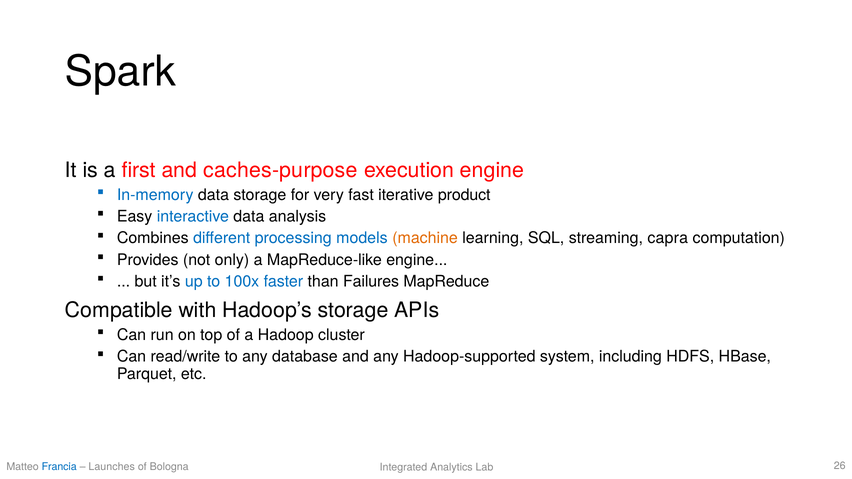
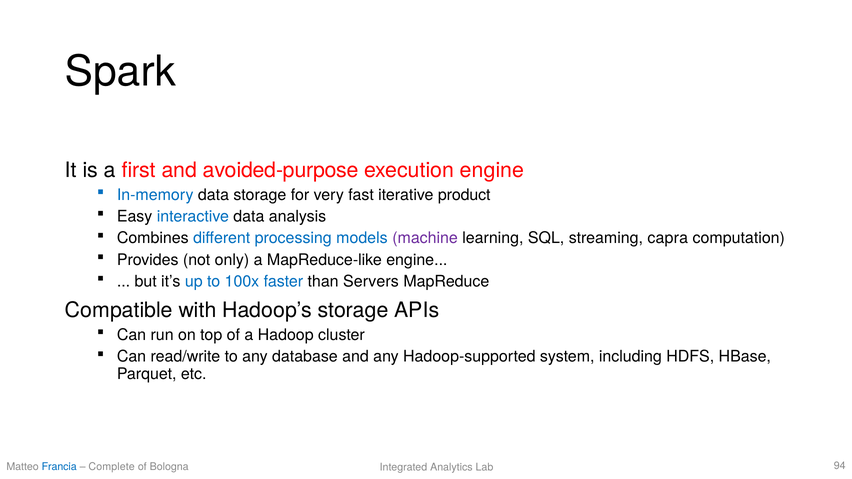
caches-purpose: caches-purpose -> avoided-purpose
machine colour: orange -> purple
Failures: Failures -> Servers
Launches: Launches -> Complete
26: 26 -> 94
